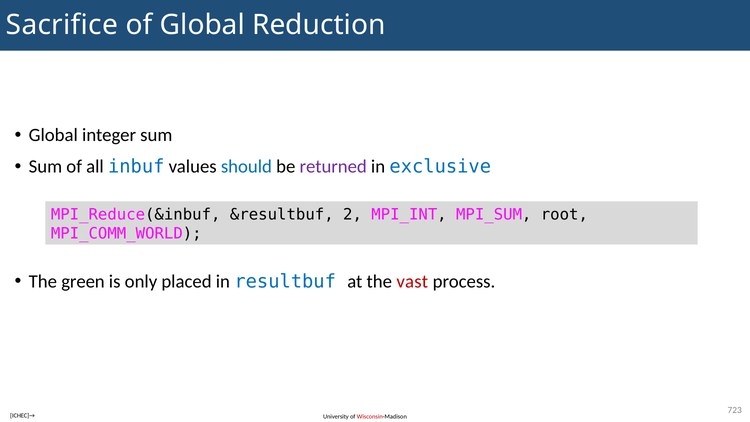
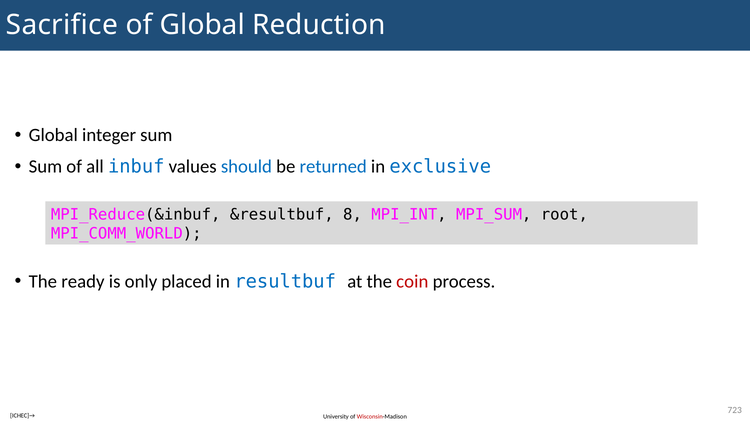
returned colour: purple -> blue
2: 2 -> 8
green: green -> ready
vast: vast -> coin
